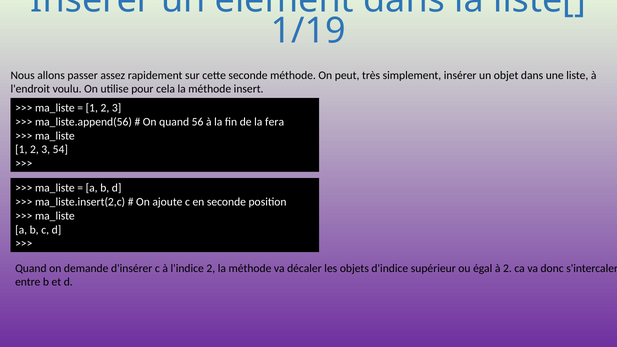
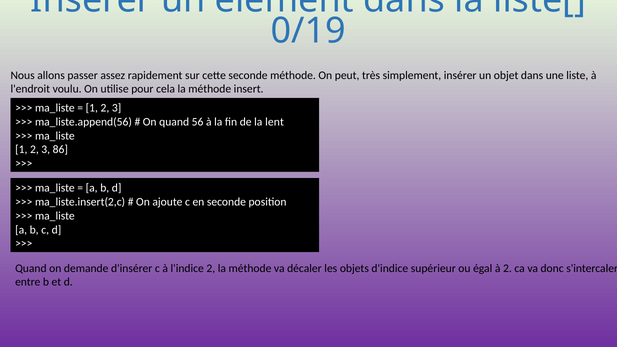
1/19: 1/19 -> 0/19
fera: fera -> lent
54: 54 -> 86
